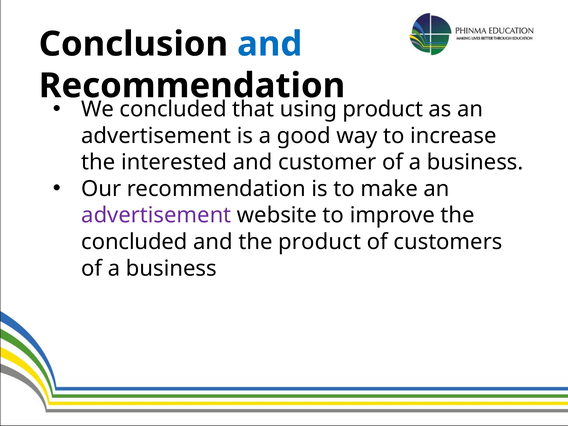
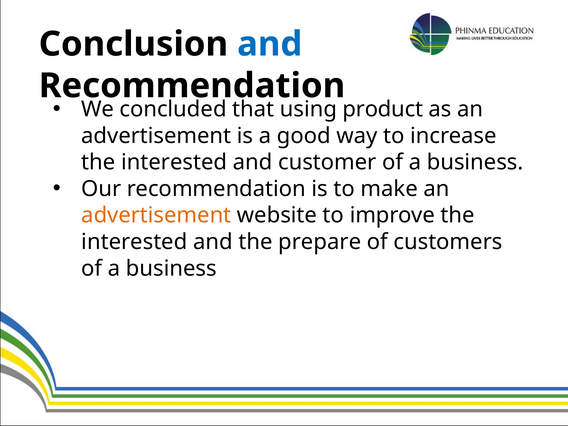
advertisement at (156, 215) colour: purple -> orange
concluded at (134, 242): concluded -> interested
the product: product -> prepare
